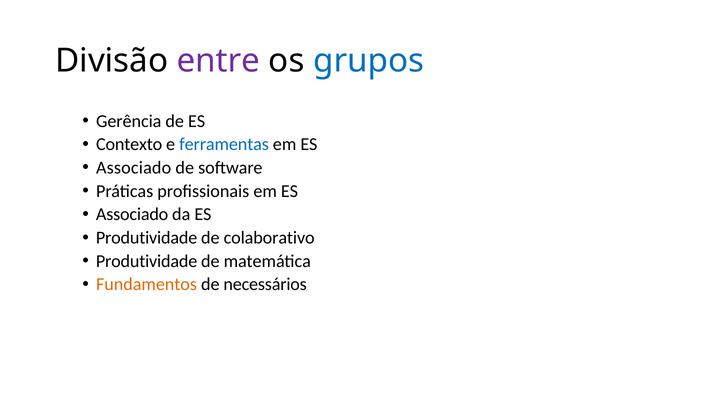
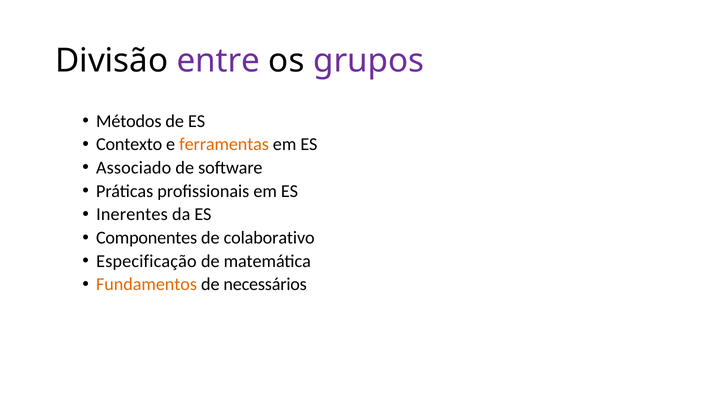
grupos colour: blue -> purple
Gerência: Gerência -> Métodos
ferramentas colour: blue -> orange
Associado at (132, 214): Associado -> Inerentes
Produtividade at (147, 238): Produtividade -> Componentes
Produtividade at (147, 261): Produtividade -> Especificação
